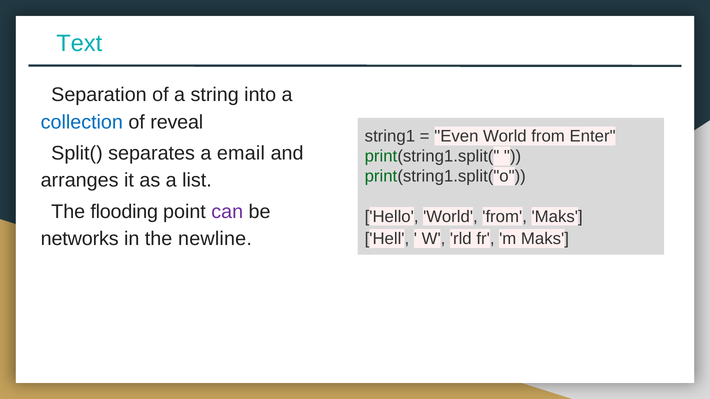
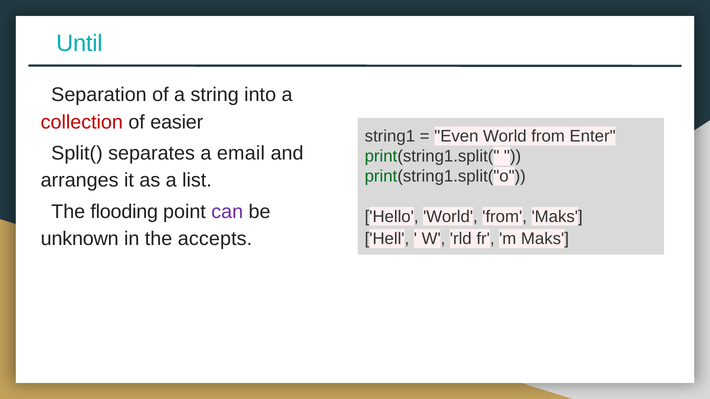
Text: Text -> Until
collection colour: blue -> red
reveal: reveal -> easier
networks: networks -> unknown
newline: newline -> accepts
